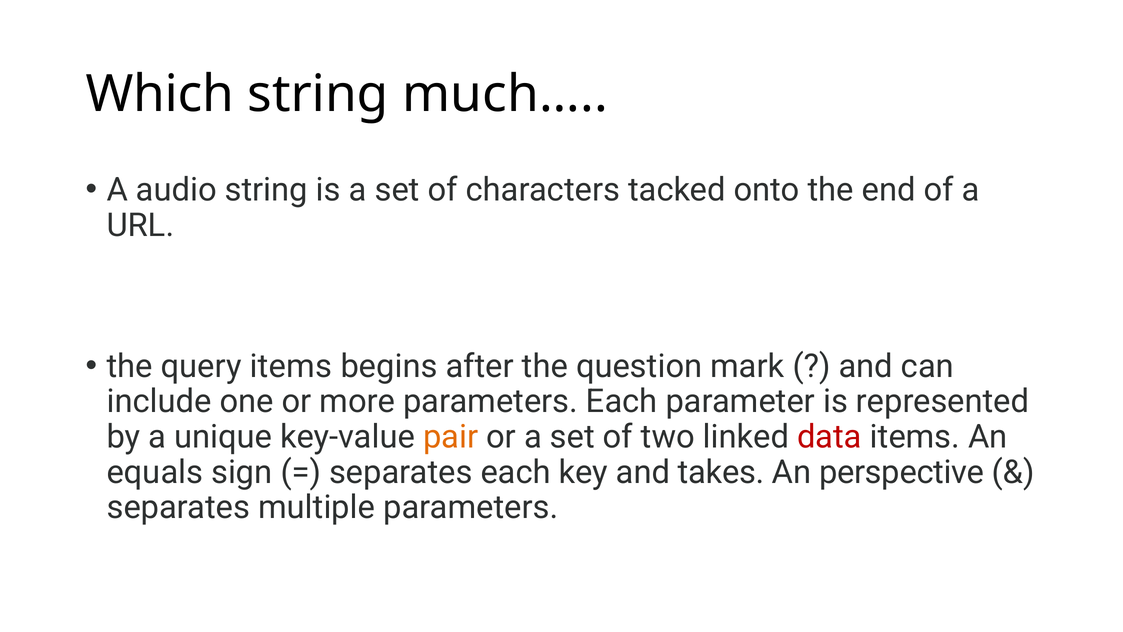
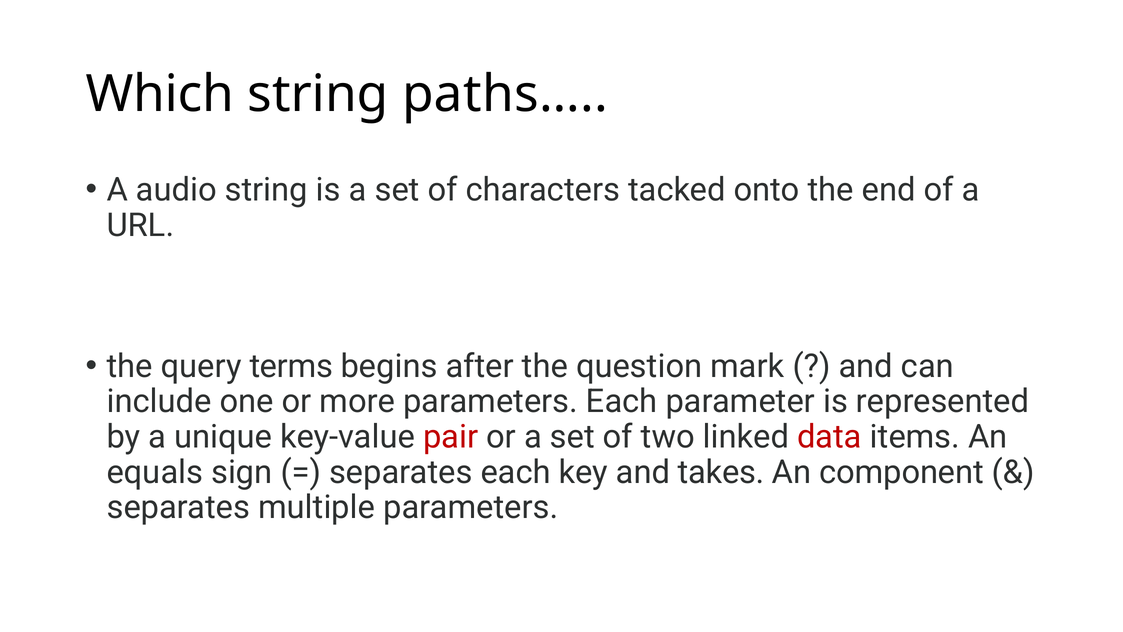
much…: much… -> paths…
query items: items -> terms
pair colour: orange -> red
perspective: perspective -> component
